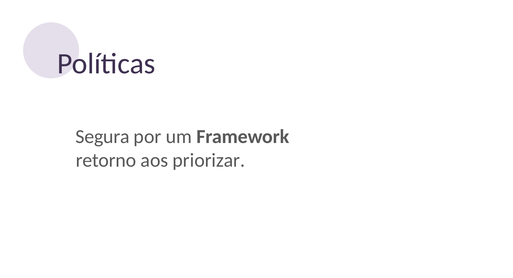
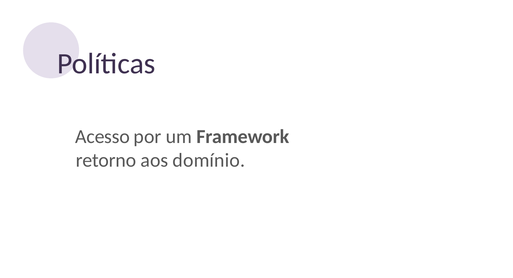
Segura: Segura -> Acesso
priorizar: priorizar -> domínio
